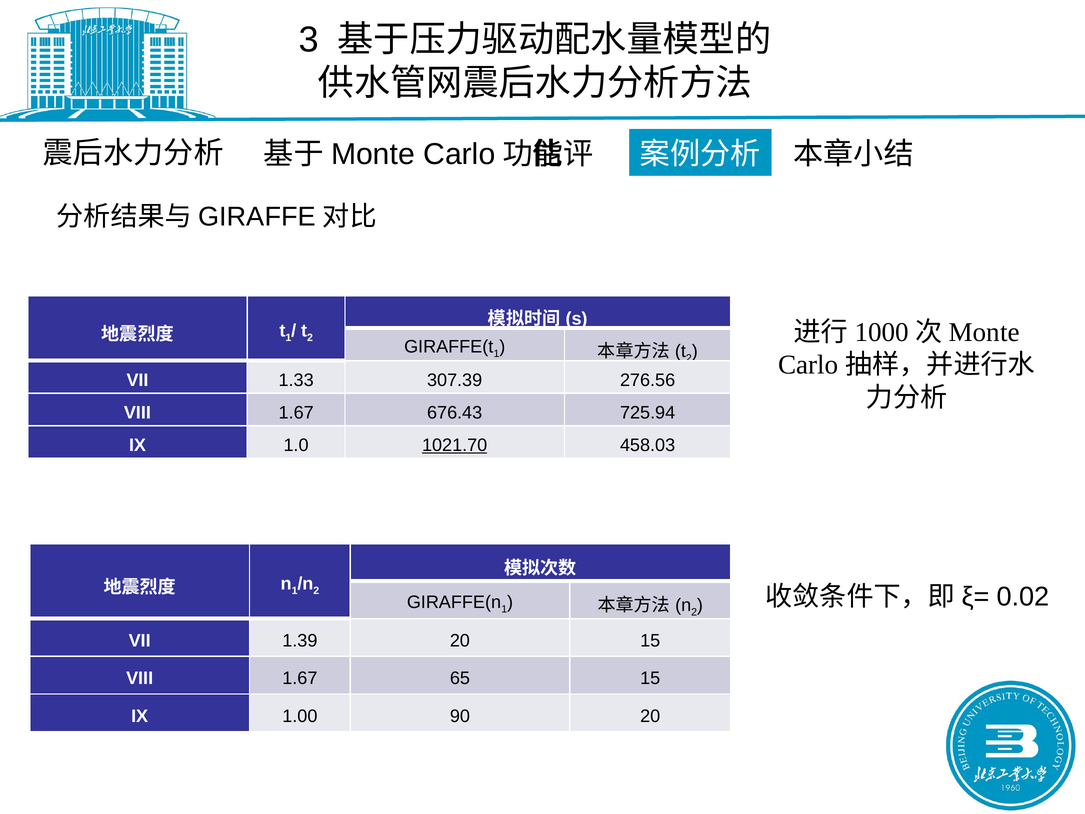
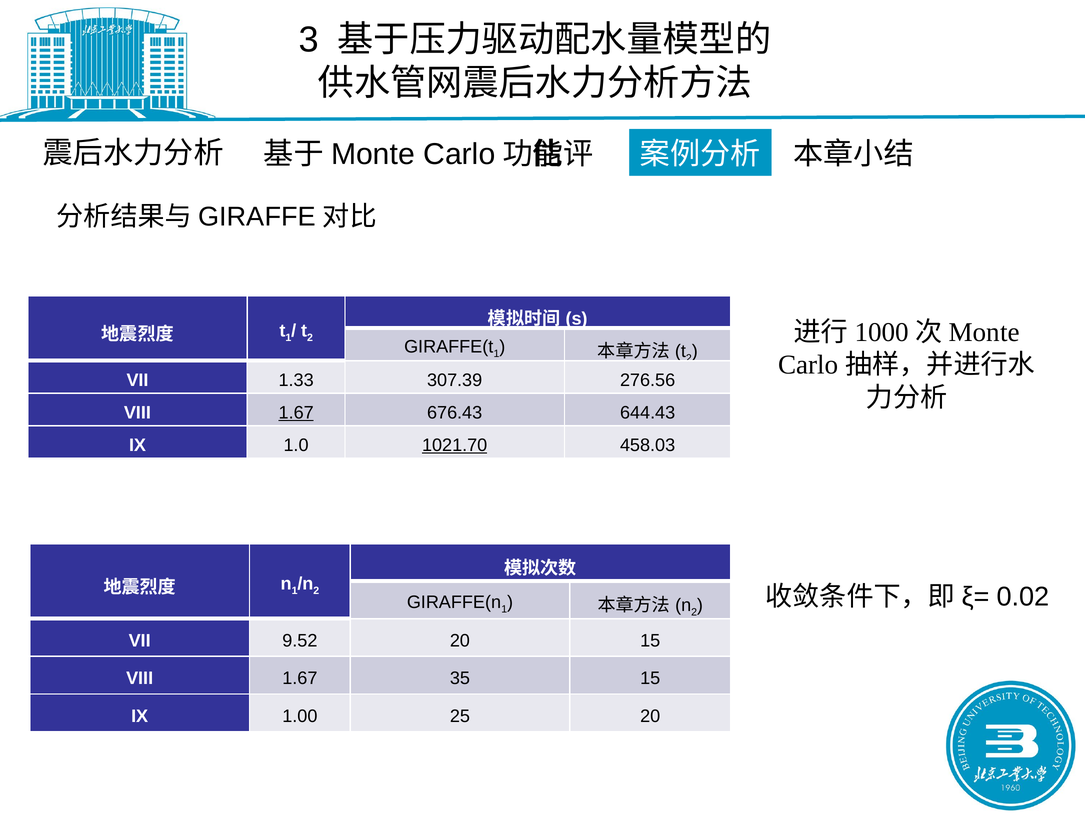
1.67 at (296, 413) underline: none -> present
725.94: 725.94 -> 644.43
1.39: 1.39 -> 9.52
65: 65 -> 35
90: 90 -> 25
